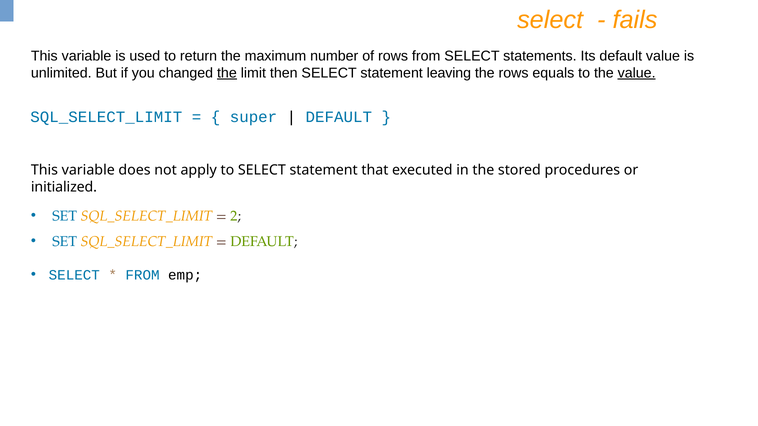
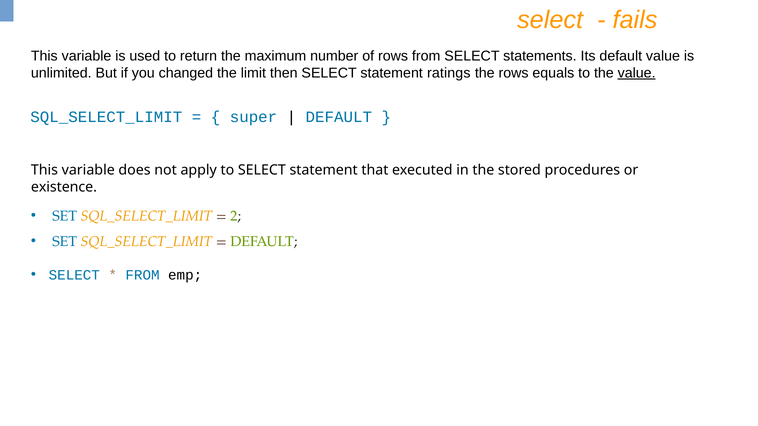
the at (227, 73) underline: present -> none
leaving: leaving -> ratings
initialized: initialized -> existence
